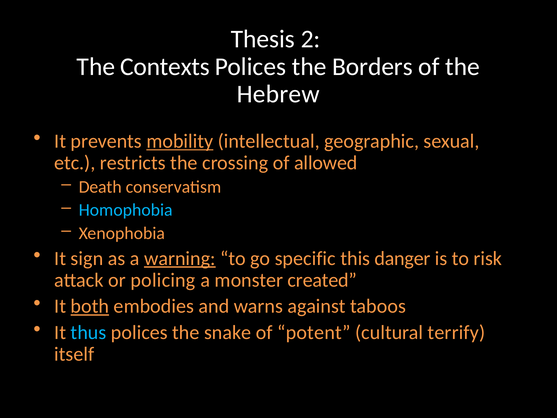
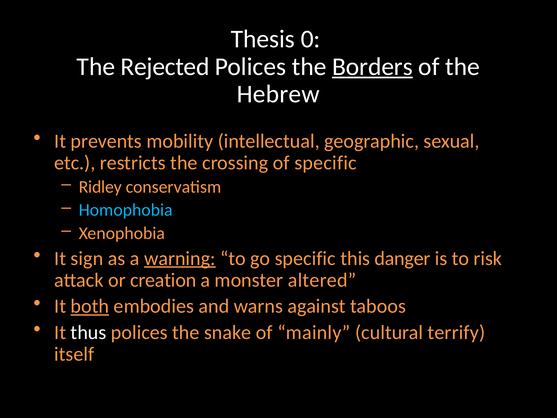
2: 2 -> 0
Contexts: Contexts -> Rejected
Borders underline: none -> present
mobility underline: present -> none
of allowed: allowed -> specific
Death: Death -> Ridley
policing: policing -> creation
created: created -> altered
thus colour: light blue -> white
potent: potent -> mainly
